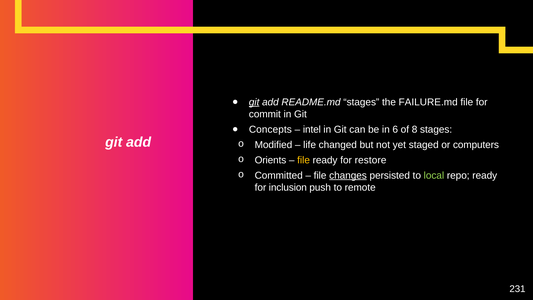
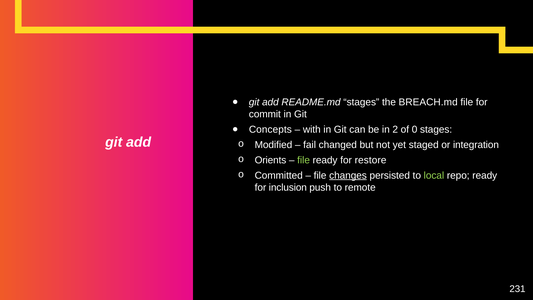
git at (254, 102) underline: present -> none
FAILURE.md: FAILURE.md -> BREACH.md
intel: intel -> with
6: 6 -> 2
8: 8 -> 0
life: life -> fail
computers: computers -> integration
file at (304, 160) colour: yellow -> light green
